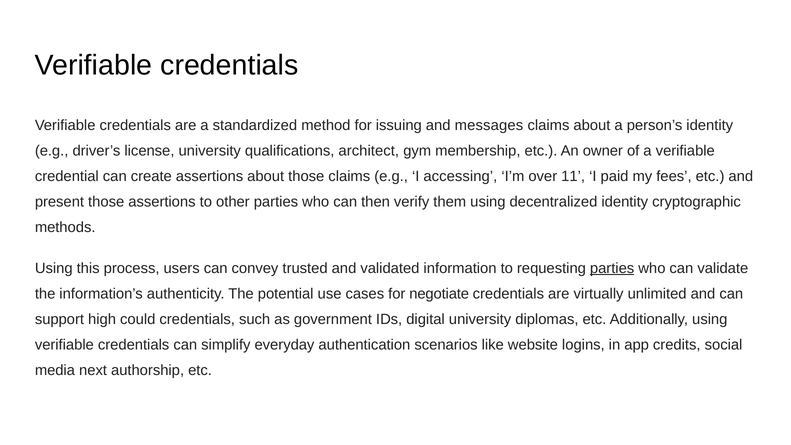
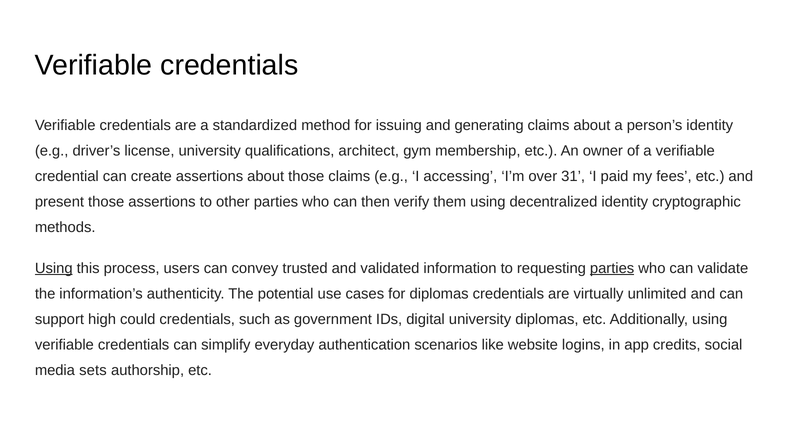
messages: messages -> generating
11: 11 -> 31
Using at (54, 268) underline: none -> present
for negotiate: negotiate -> diplomas
next: next -> sets
